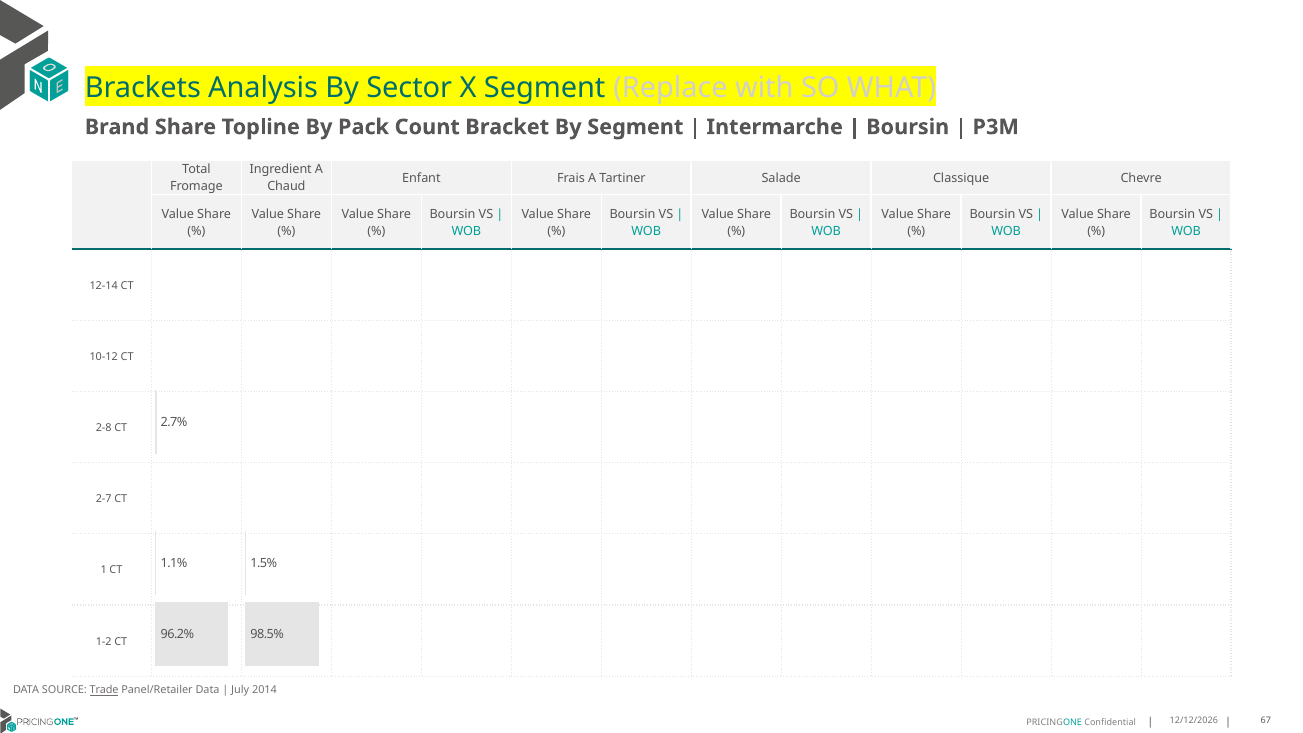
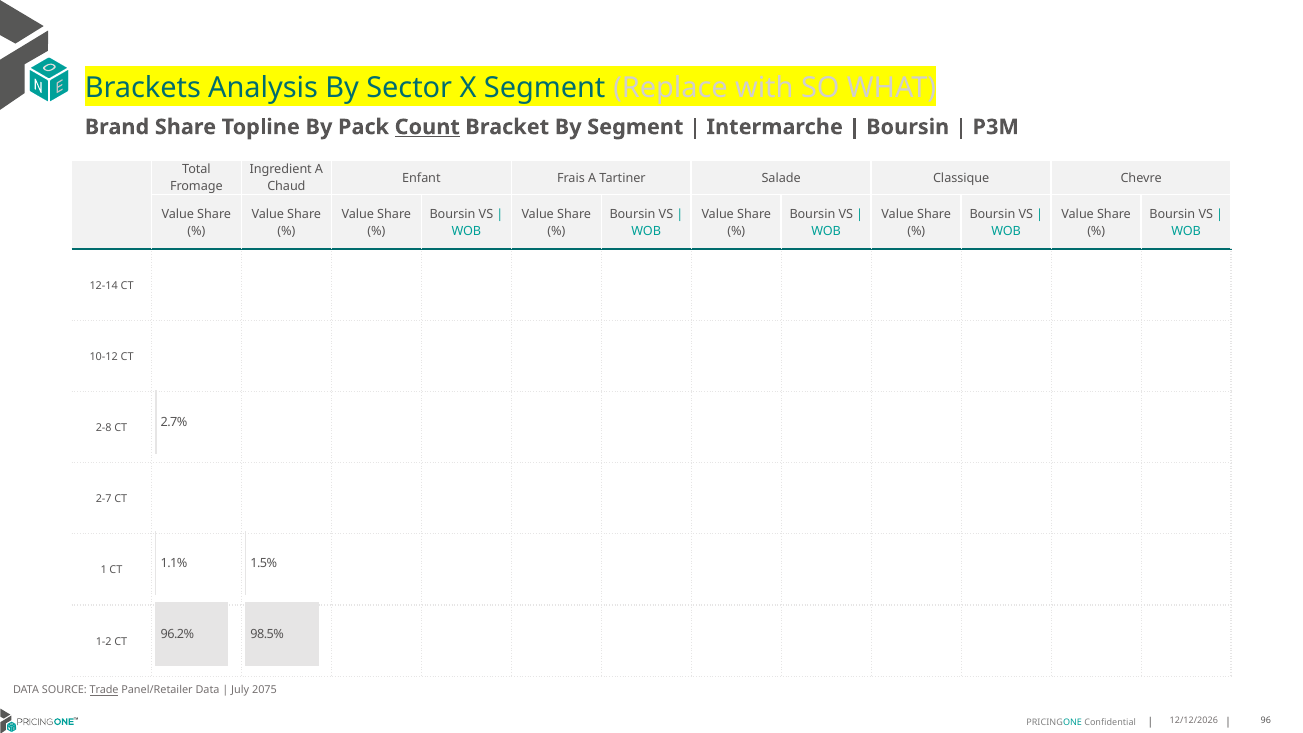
Count underline: none -> present
2014: 2014 -> 2075
67: 67 -> 96
